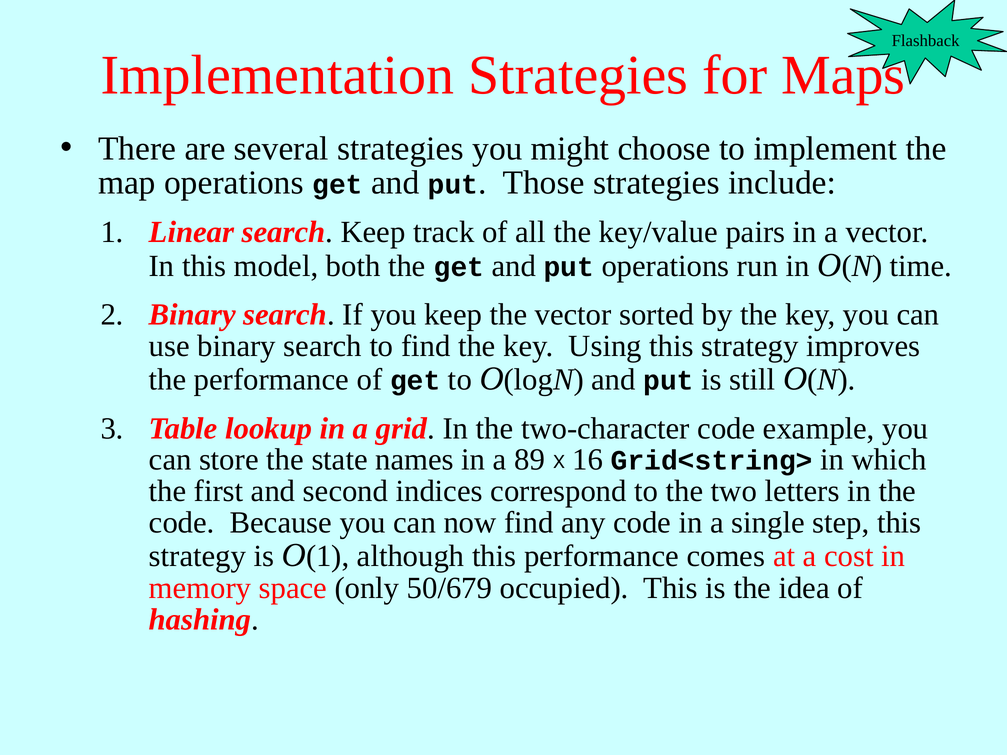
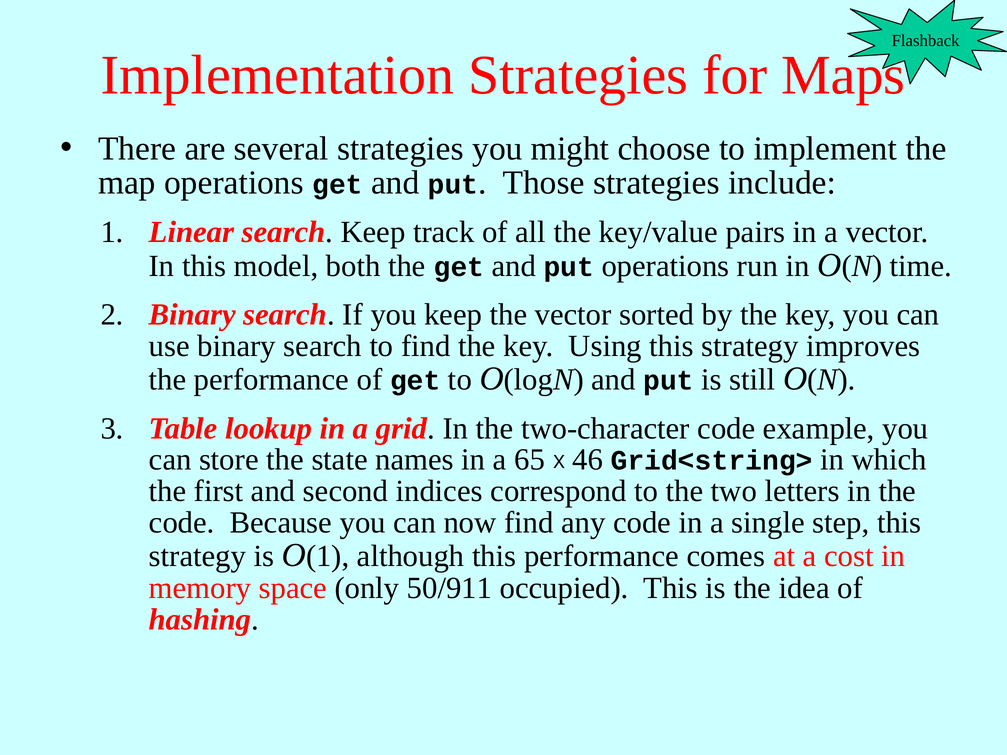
89: 89 -> 65
16: 16 -> 46
50/679: 50/679 -> 50/911
